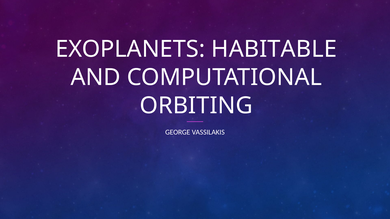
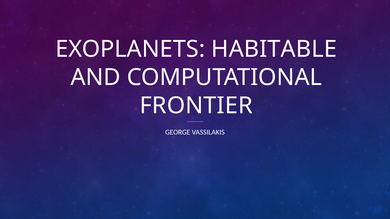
ORBITING: ORBITING -> FRONTIER
